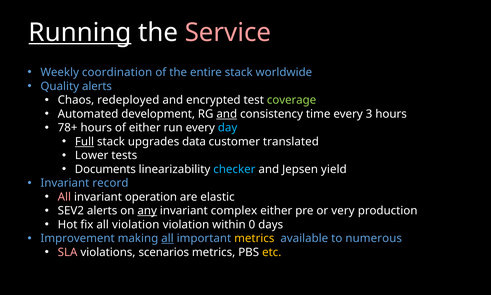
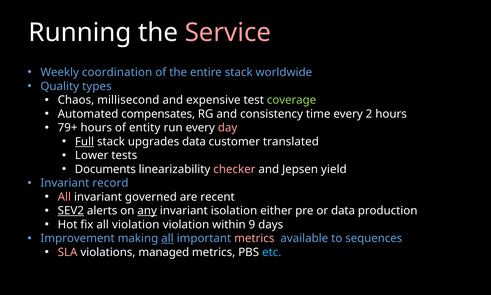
Running underline: present -> none
Quality alerts: alerts -> types
redeployed: redeployed -> millisecond
encrypted: encrypted -> expensive
development: development -> compensates
and at (227, 114) underline: present -> none
3: 3 -> 2
78+: 78+ -> 79+
of either: either -> entity
day colour: light blue -> pink
checker colour: light blue -> pink
operation: operation -> governed
elastic: elastic -> recent
SEV2 underline: none -> present
complex: complex -> isolation
or very: very -> data
0: 0 -> 9
metrics at (254, 238) colour: yellow -> pink
numerous: numerous -> sequences
scenarios: scenarios -> managed
etc colour: yellow -> light blue
